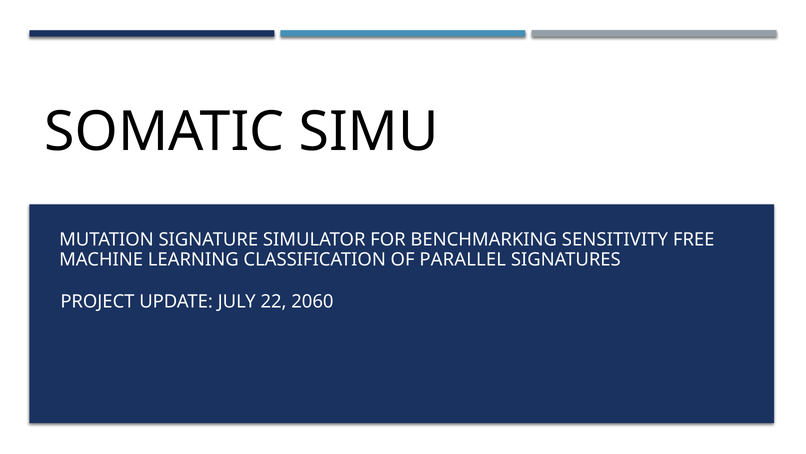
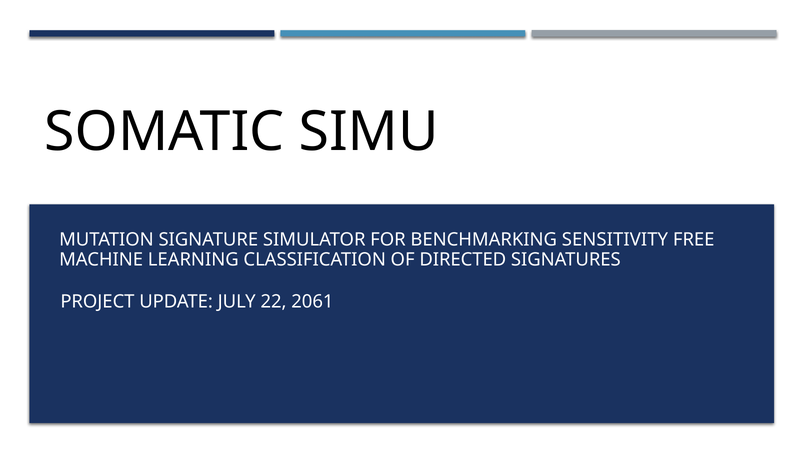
PARALLEL: PARALLEL -> DIRECTED
2060: 2060 -> 2061
